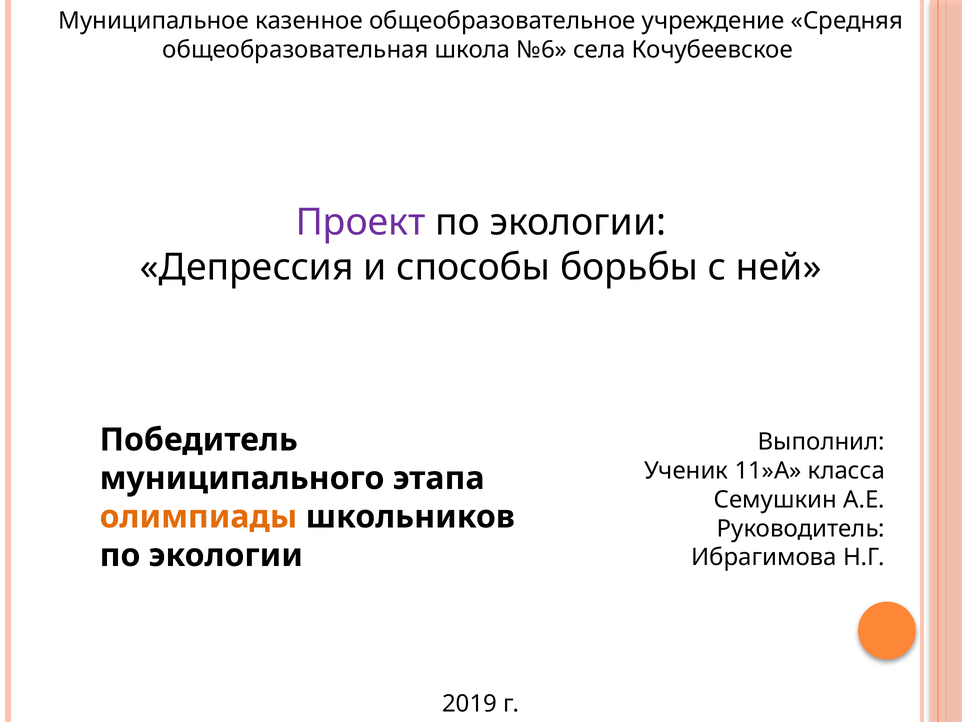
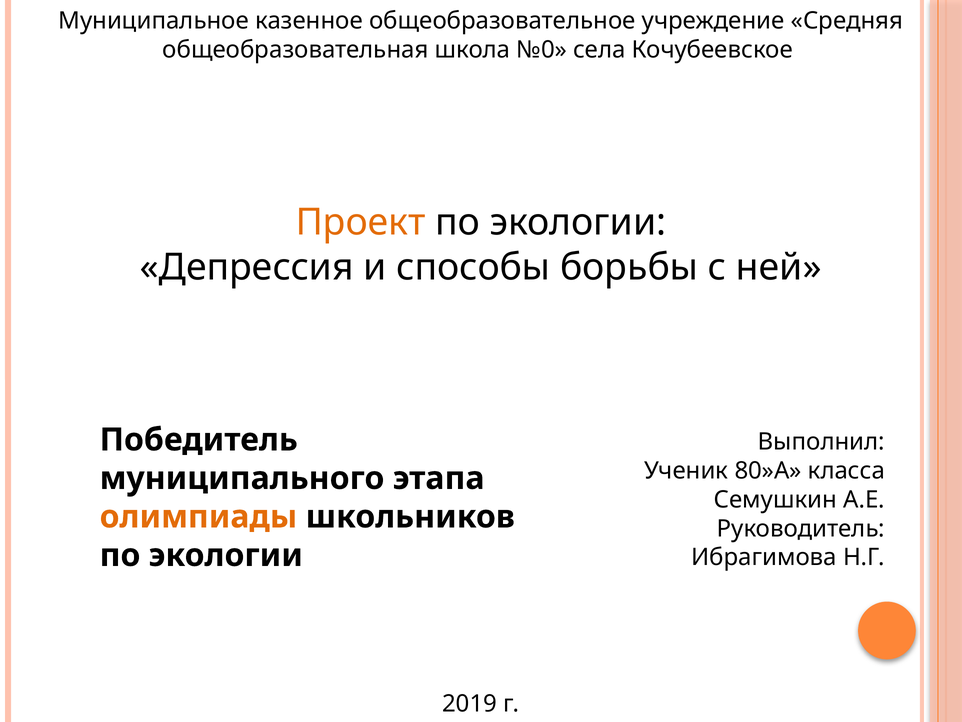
№6: №6 -> №0
Проект colour: purple -> orange
11»А: 11»А -> 80»А
